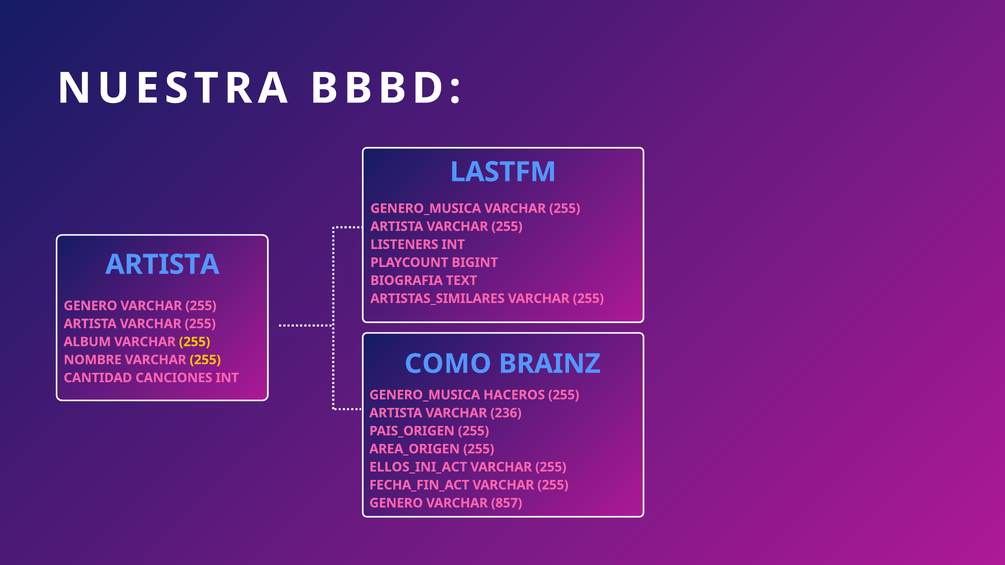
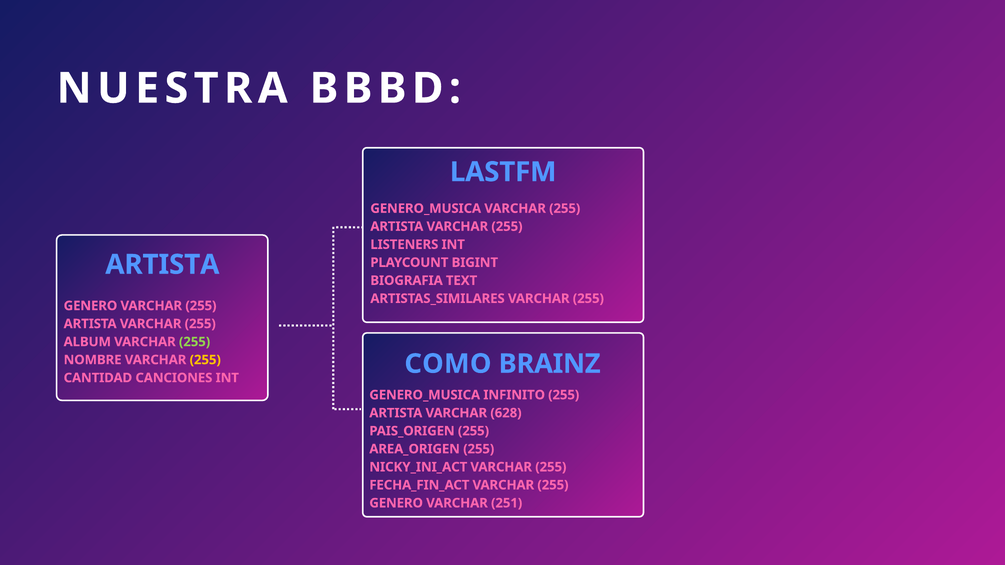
255 at (195, 342) colour: yellow -> light green
HACEROS: HACEROS -> INFINITO
236: 236 -> 628
ELLOS_INI_ACT: ELLOS_INI_ACT -> NICKY_INI_ACT
857: 857 -> 251
